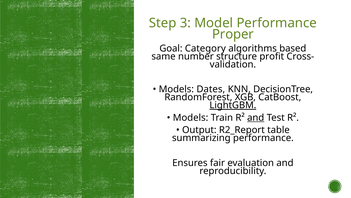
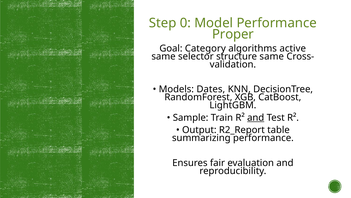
3: 3 -> 0
based: based -> active
number: number -> selector
structure profit: profit -> same
LightGBM underline: present -> none
Models at (191, 117): Models -> Sample
